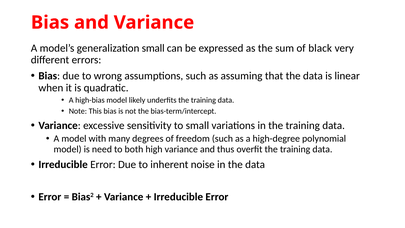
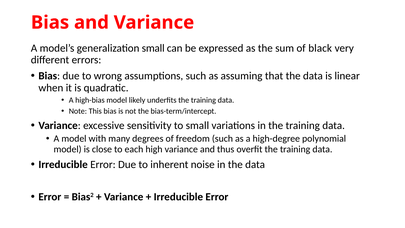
need: need -> close
both: both -> each
